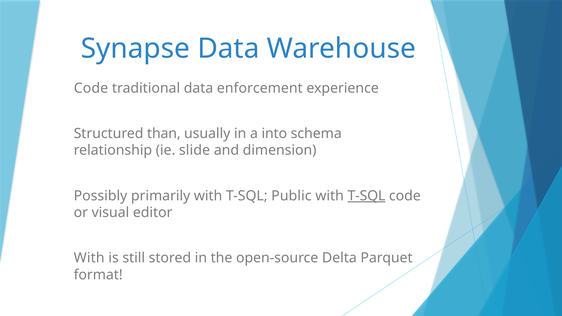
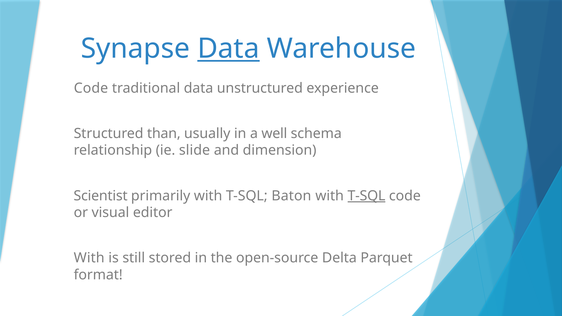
Data at (228, 49) underline: none -> present
enforcement: enforcement -> unstructured
into: into -> well
Possibly: Possibly -> Scientist
Public: Public -> Baton
